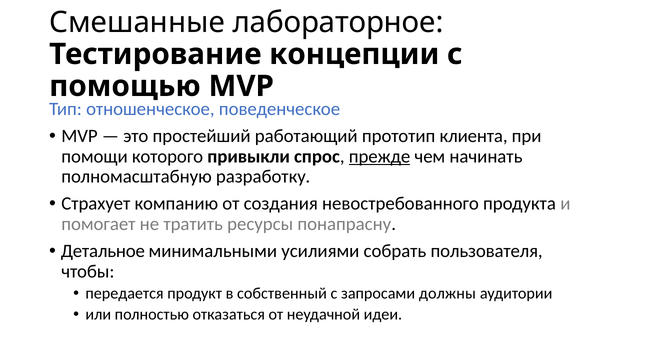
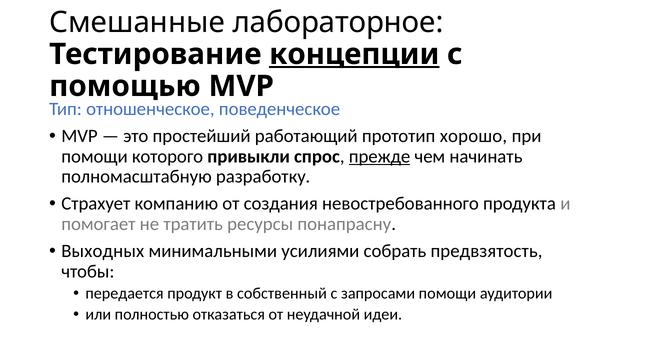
концепции underline: none -> present
клиента: клиента -> хорошо
Детальное: Детальное -> Выходных
пользователя: пользователя -> предвзятость
запросами должны: должны -> помощи
